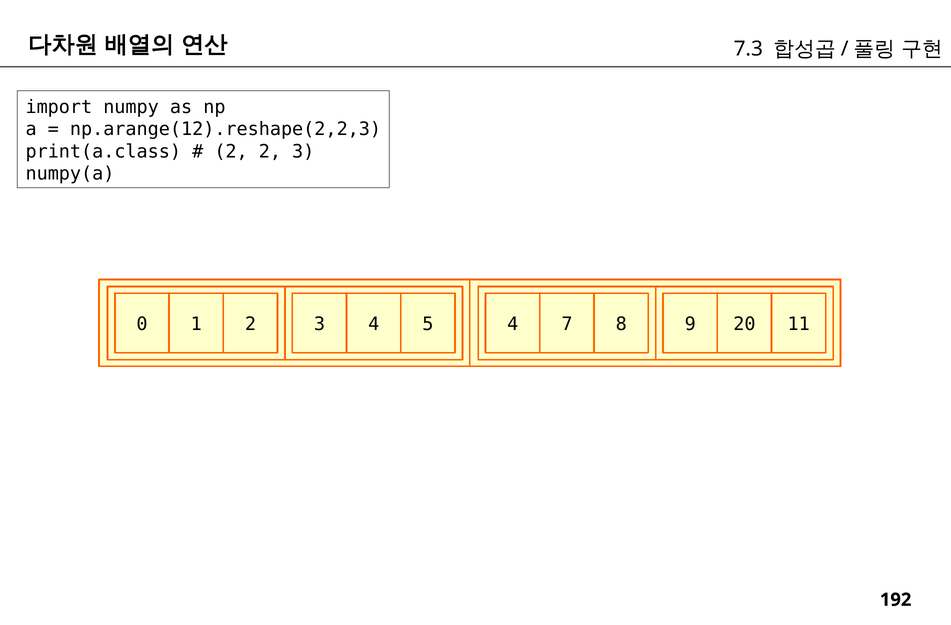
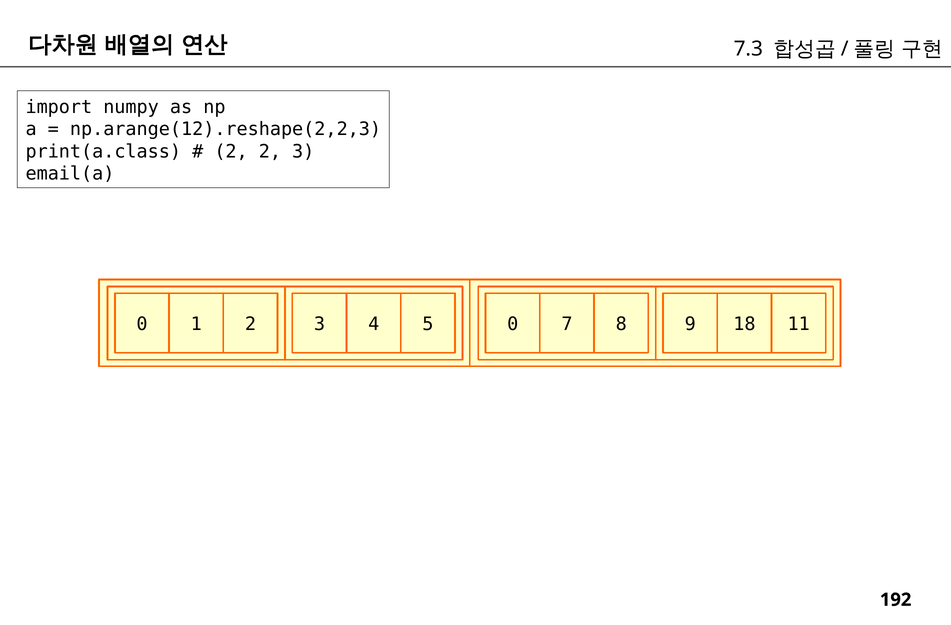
numpy(a: numpy(a -> email(a
5 4: 4 -> 0
20: 20 -> 18
